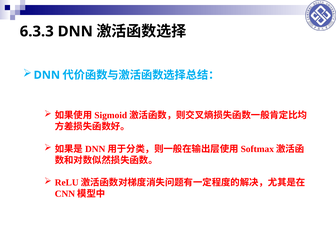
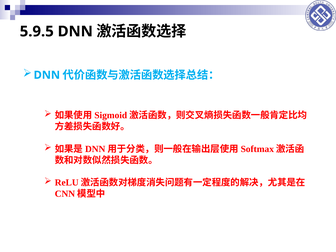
6.3.3: 6.3.3 -> 5.9.5
